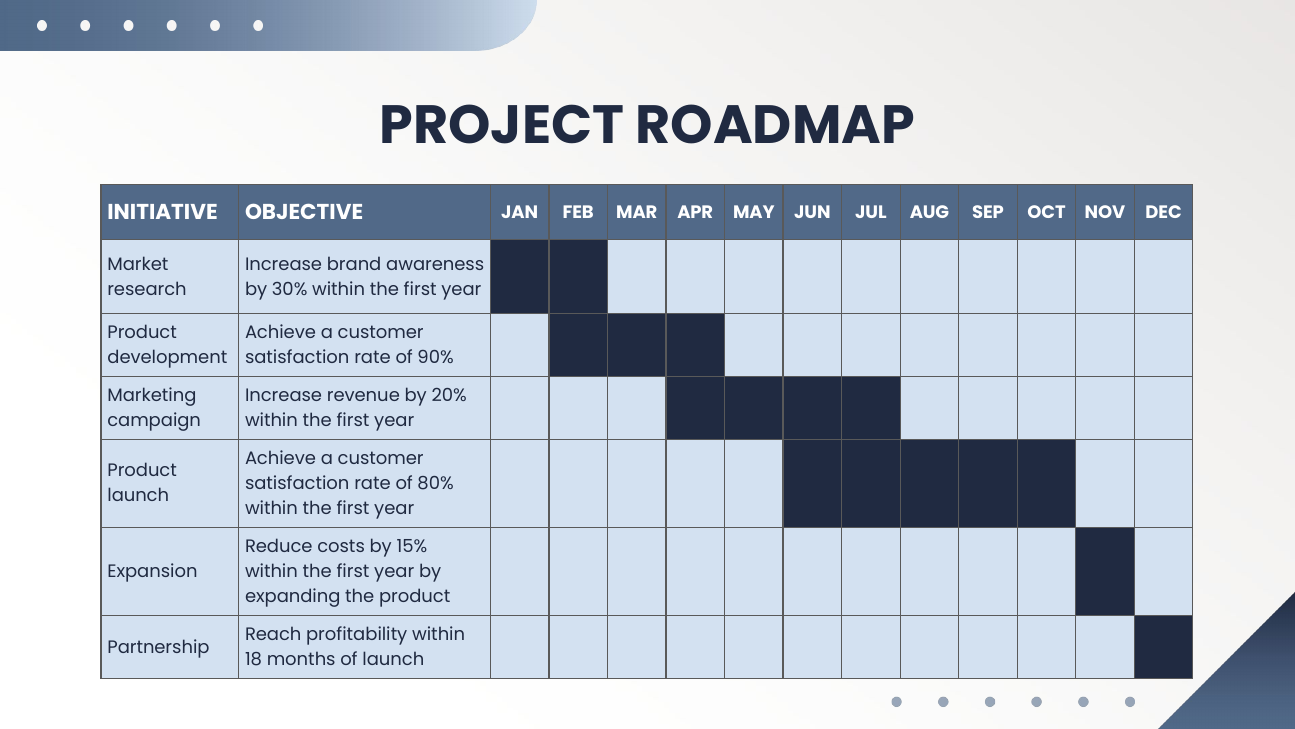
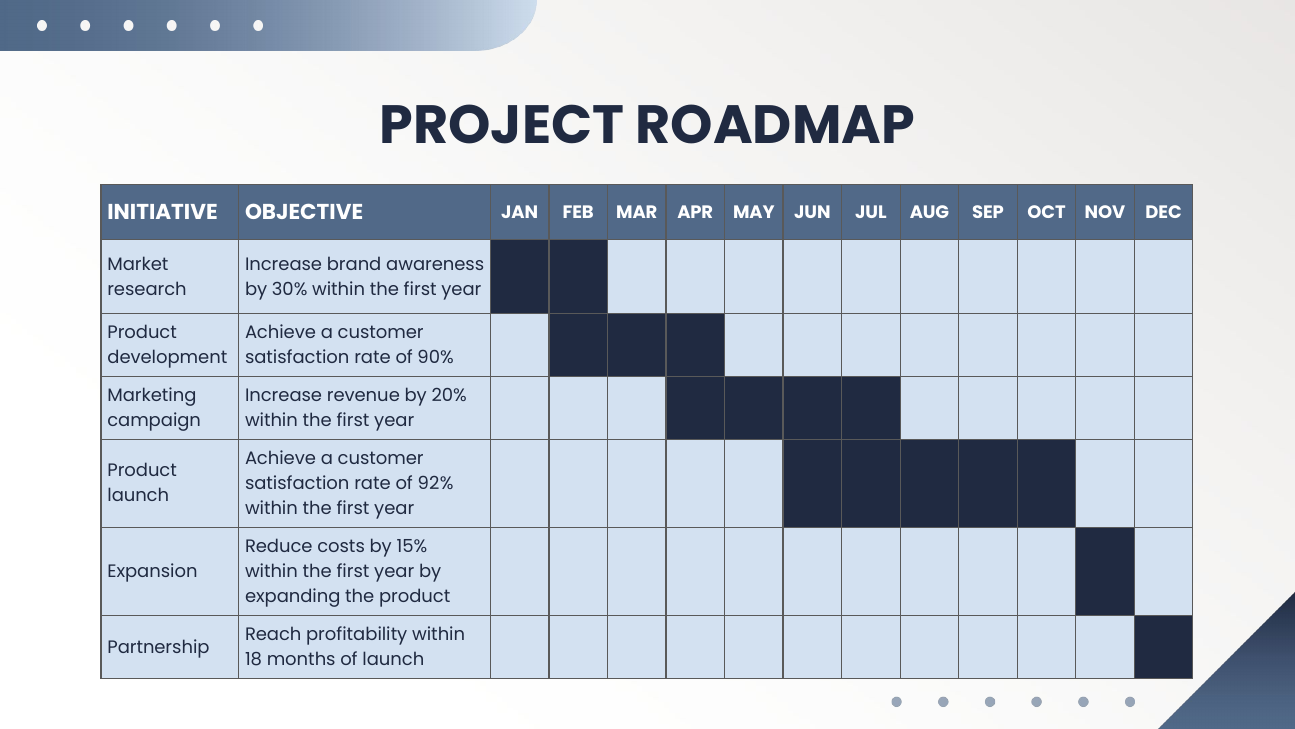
80%: 80% -> 92%
